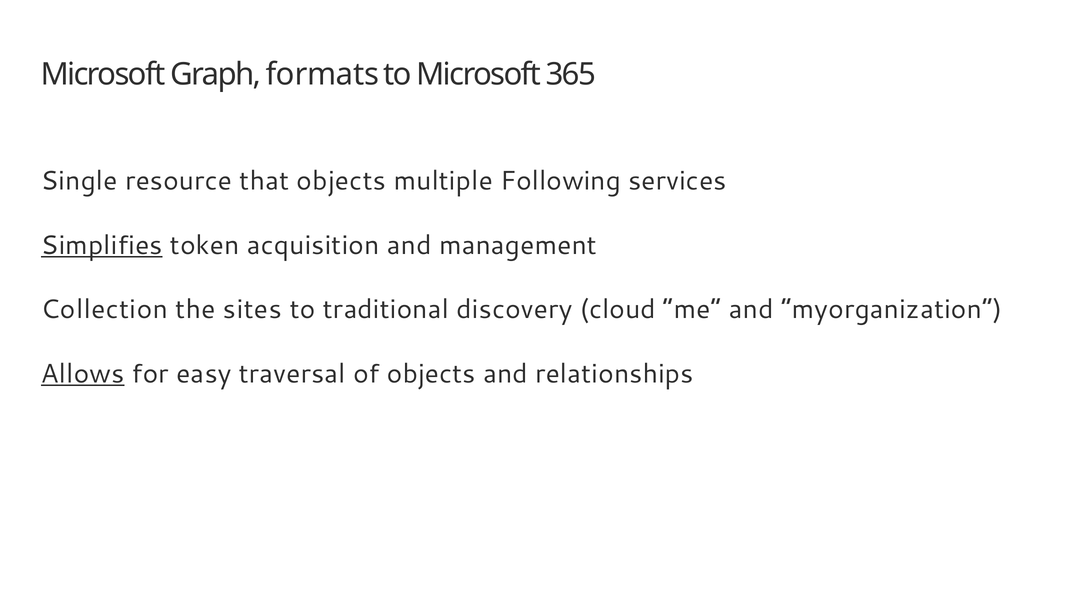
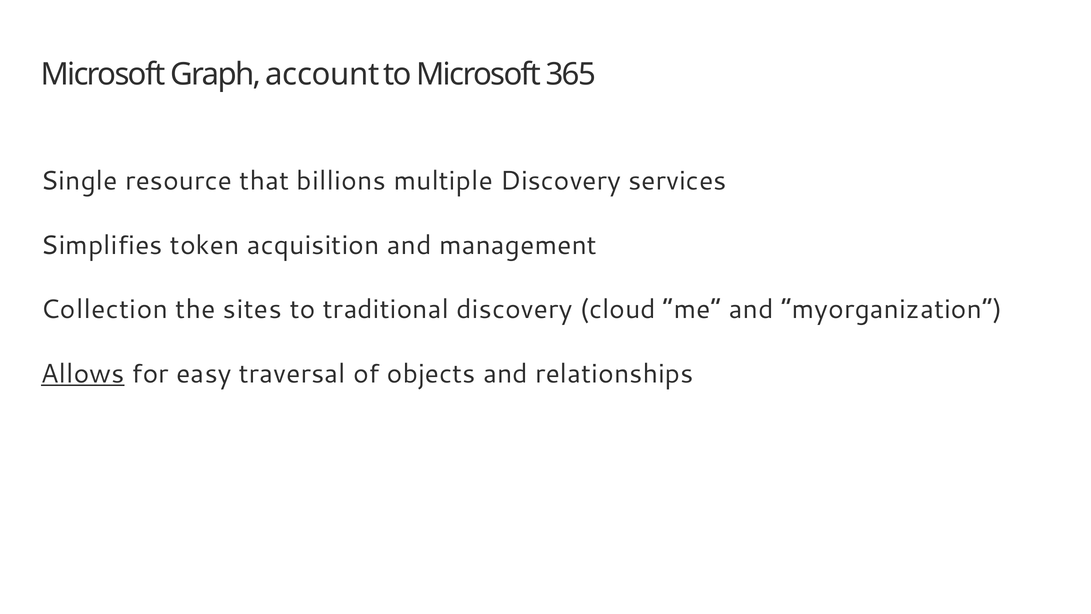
formats: formats -> account
that objects: objects -> billions
multiple Following: Following -> Discovery
Simplifies underline: present -> none
